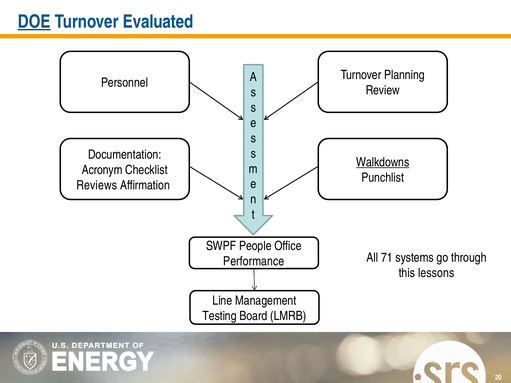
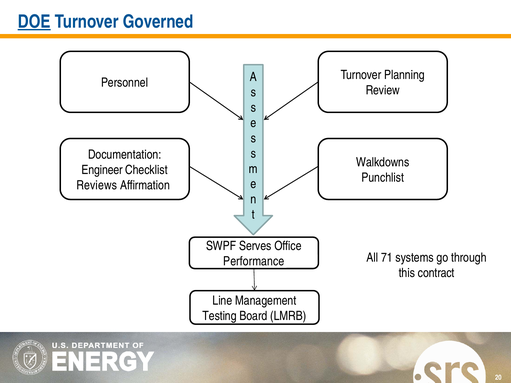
Evaluated: Evaluated -> Governed
Walkdowns underline: present -> none
Acronym: Acronym -> Engineer
People: People -> Serves
lessons: lessons -> contract
